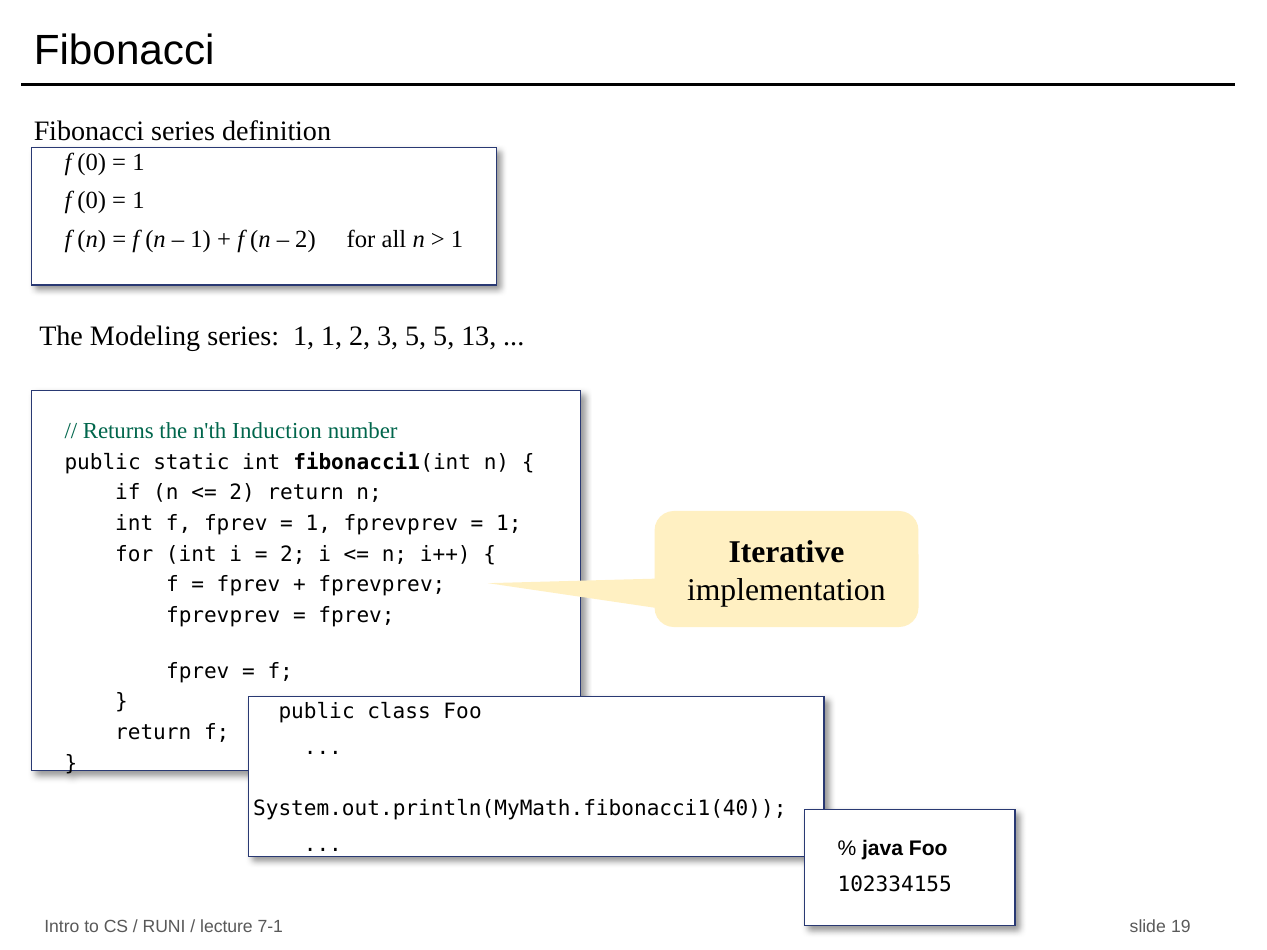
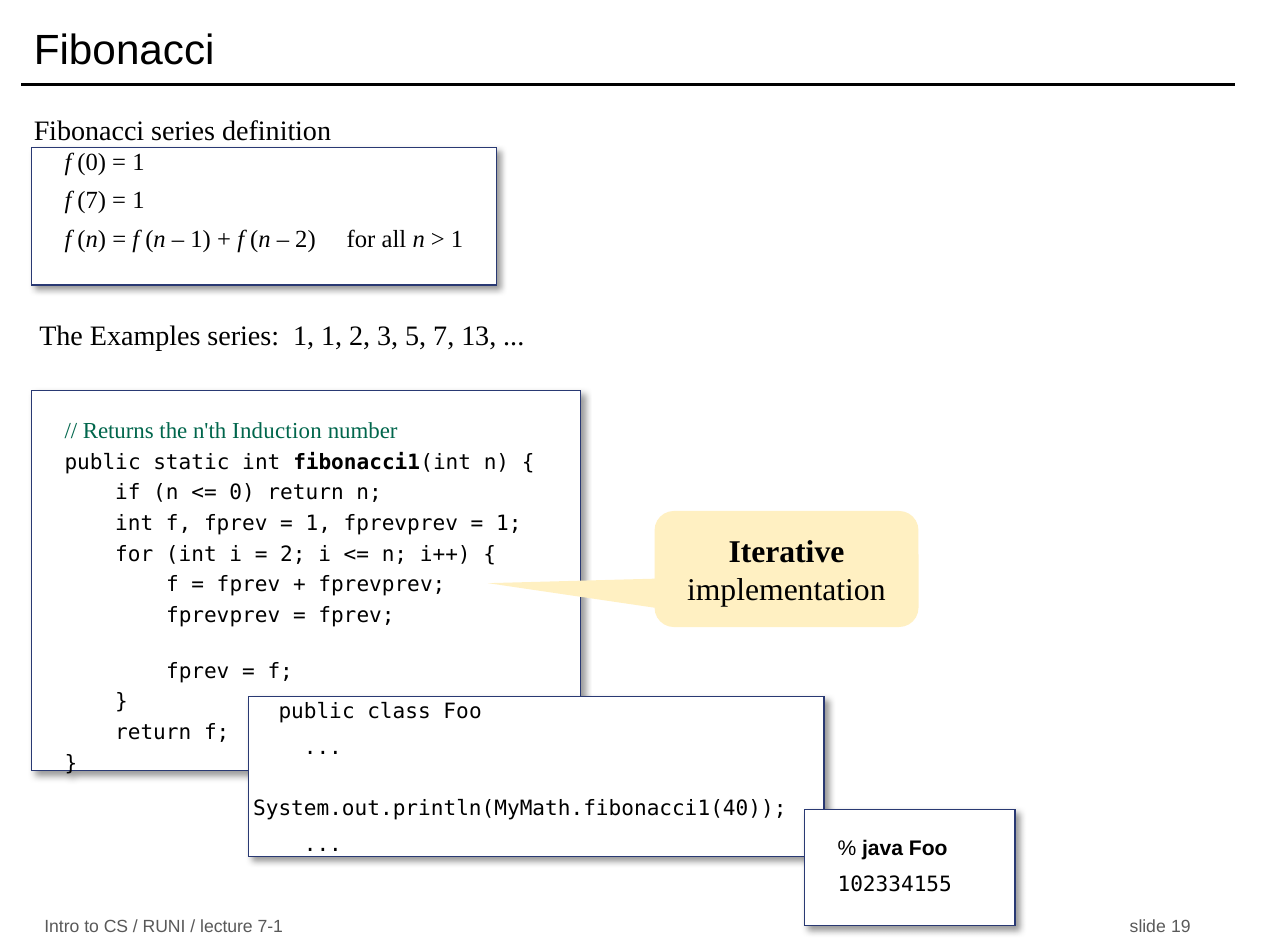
0 at (92, 201): 0 -> 7
Modeling: Modeling -> Examples
5 5: 5 -> 7
2 at (242, 493): 2 -> 0
